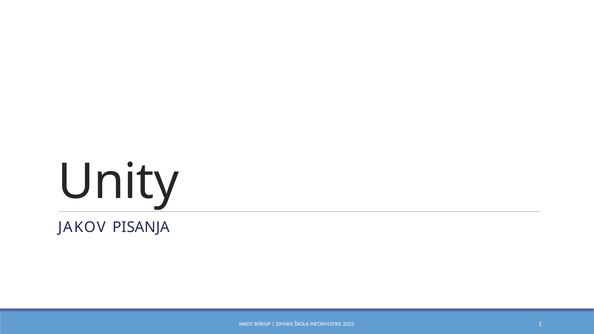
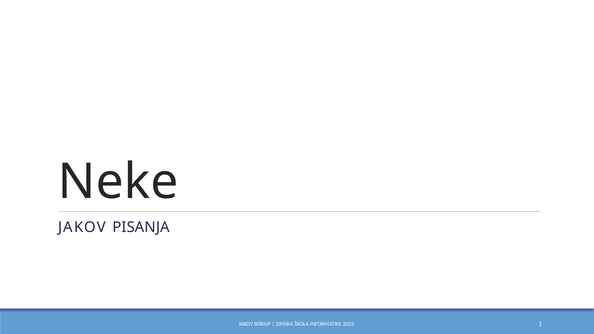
Unity: Unity -> Neke
